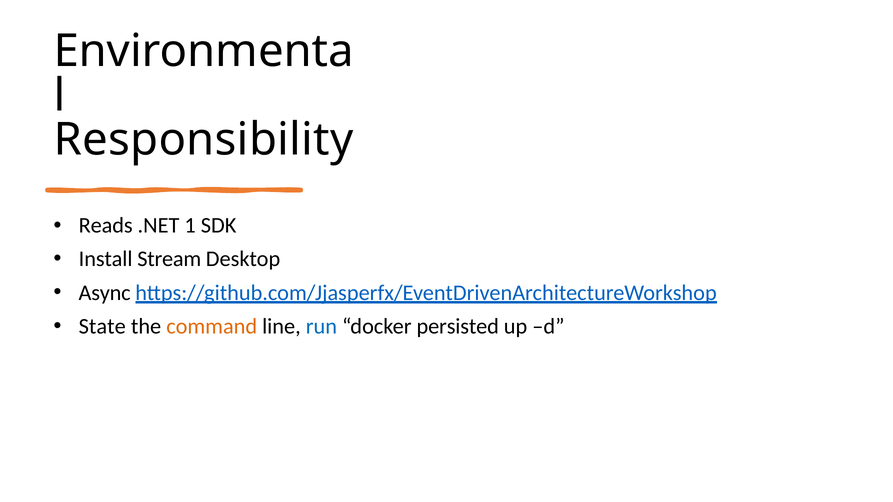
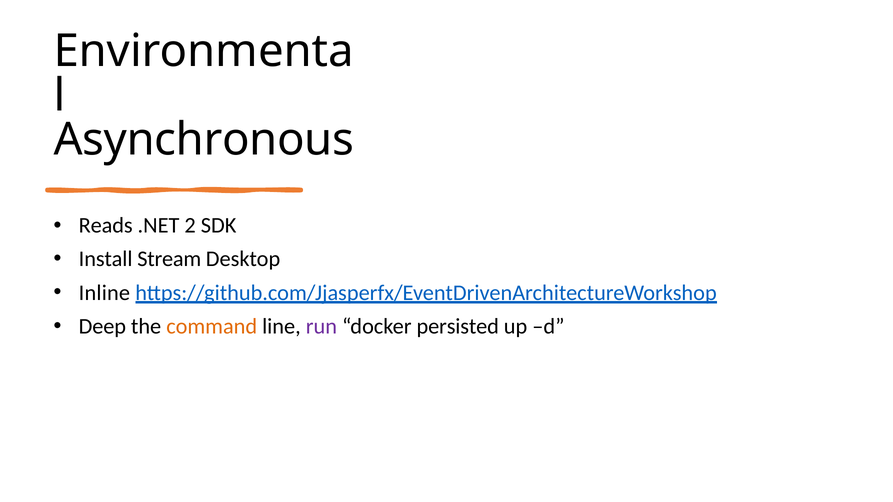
Responsibility: Responsibility -> Asynchronous
1: 1 -> 2
Async: Async -> Inline
State: State -> Deep
run colour: blue -> purple
